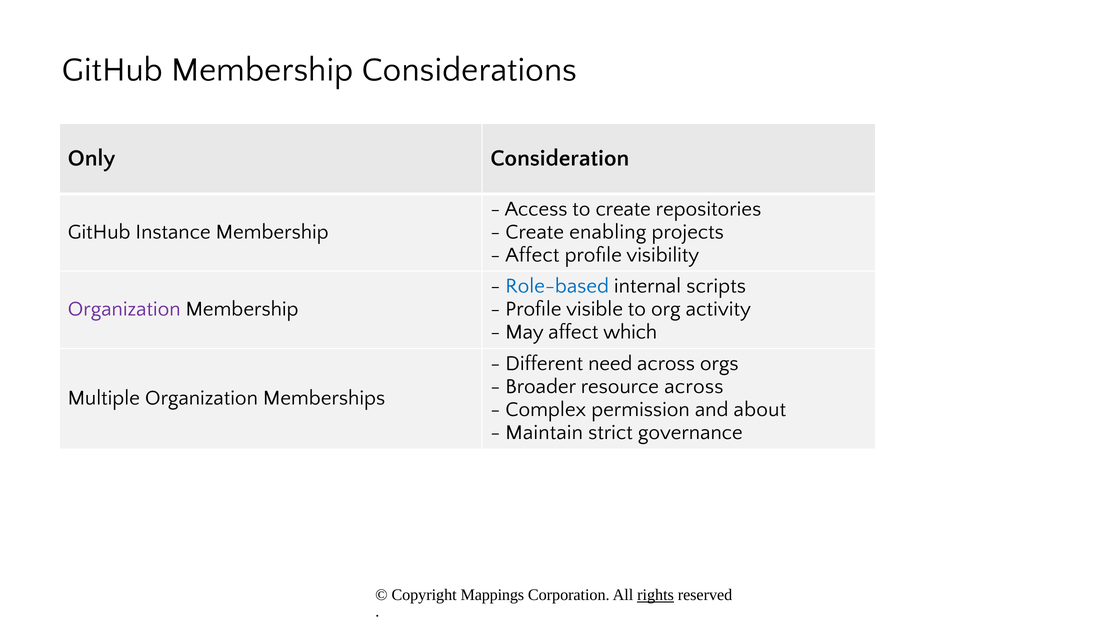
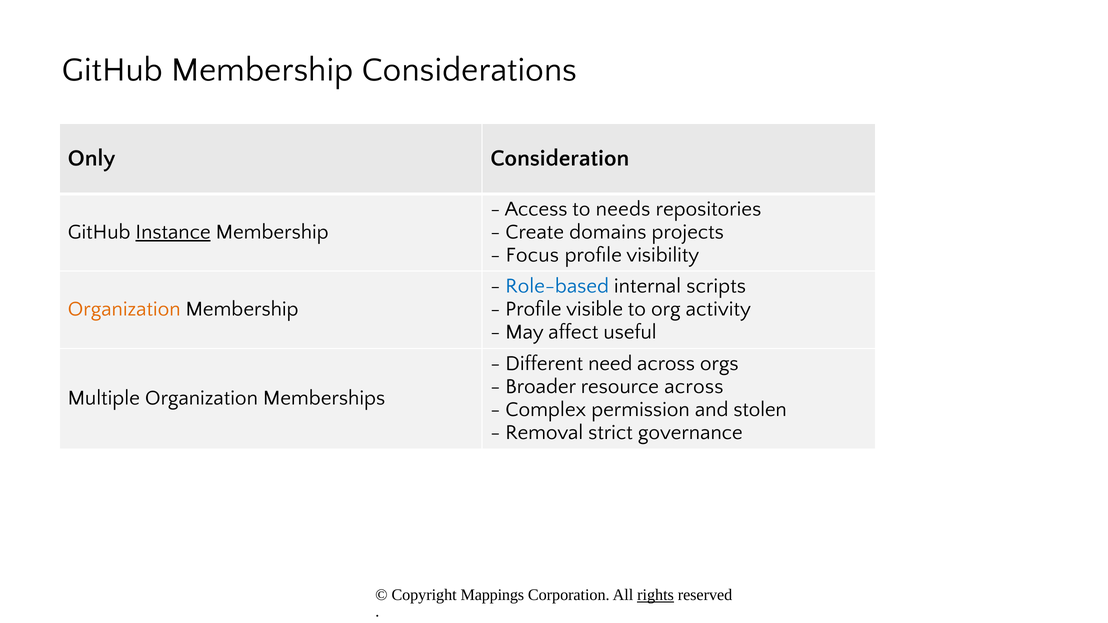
to create: create -> needs
Instance underline: none -> present
enabling: enabling -> domains
Affect at (532, 255): Affect -> Focus
Organization at (124, 309) colour: purple -> orange
which: which -> useful
about: about -> stolen
Maintain: Maintain -> Removal
